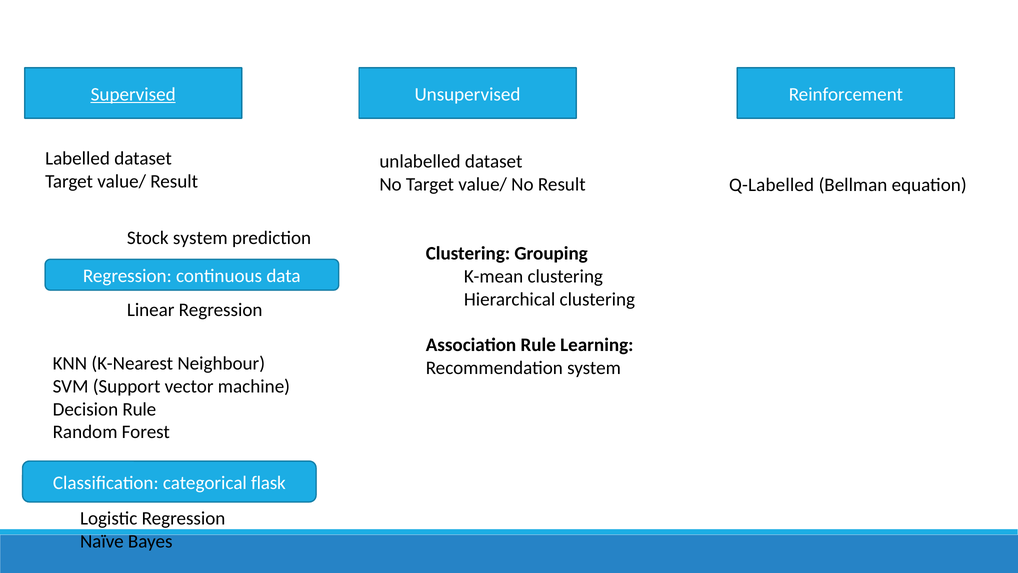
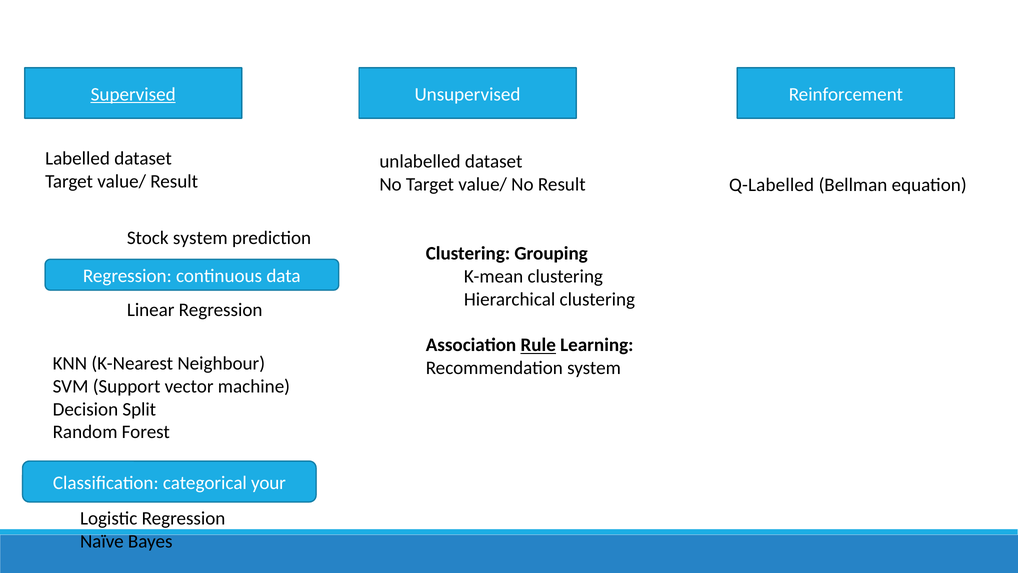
Rule at (538, 345) underline: none -> present
Decision Rule: Rule -> Split
flask: flask -> your
